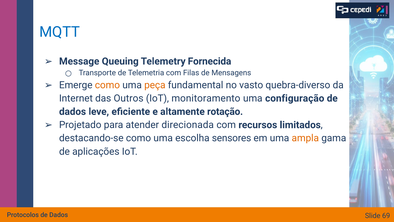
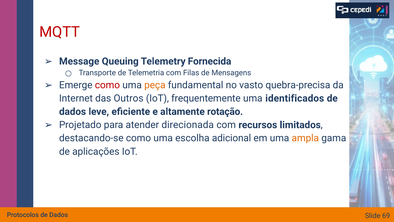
MQTT colour: blue -> red
como at (107, 85) colour: orange -> red
quebra-diverso: quebra-diverso -> quebra-precisa
monitoramento: monitoramento -> frequentemente
configuração: configuração -> identificados
sensores: sensores -> adicional
